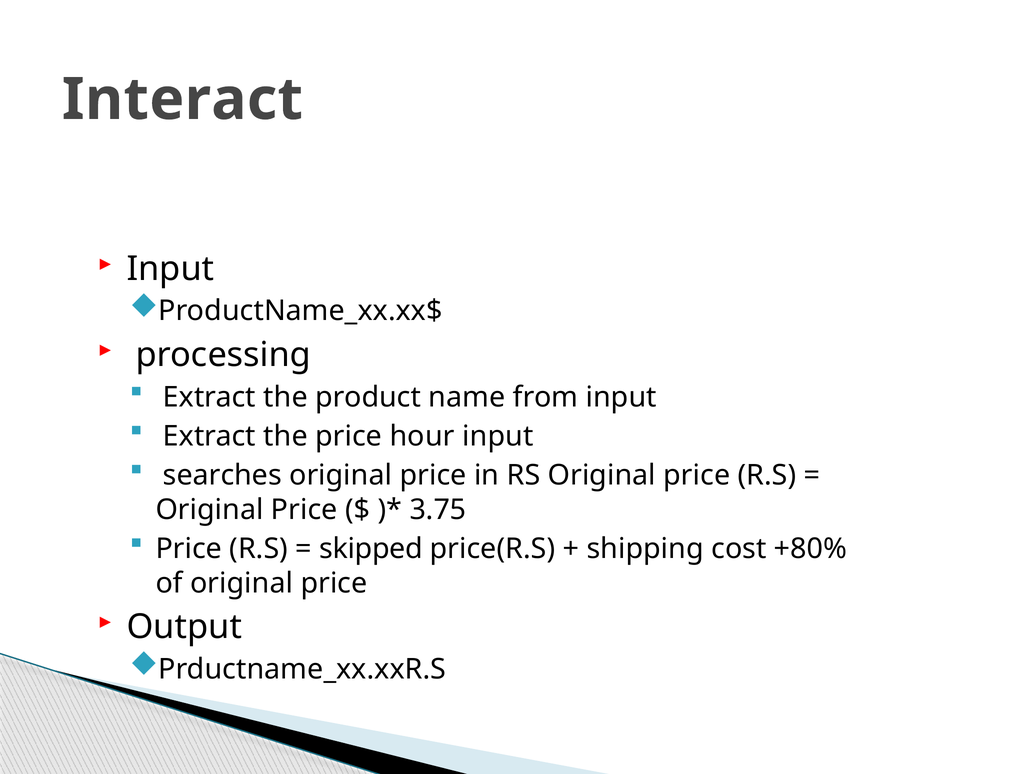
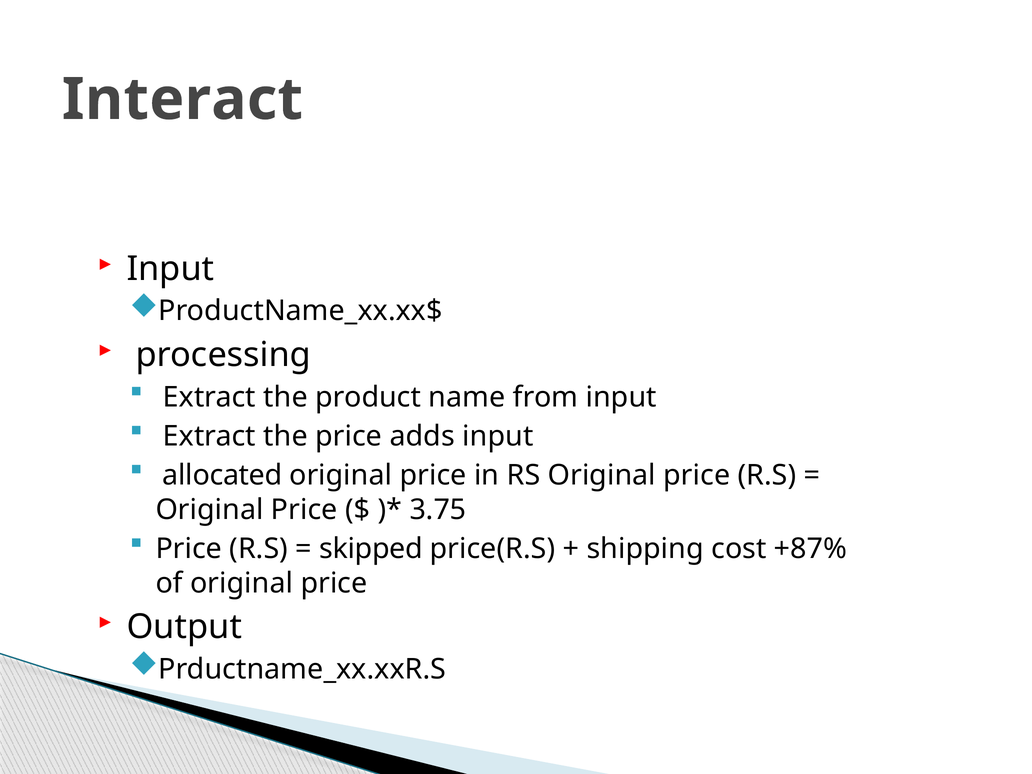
hour: hour -> adds
searches: searches -> allocated
+80%: +80% -> +87%
